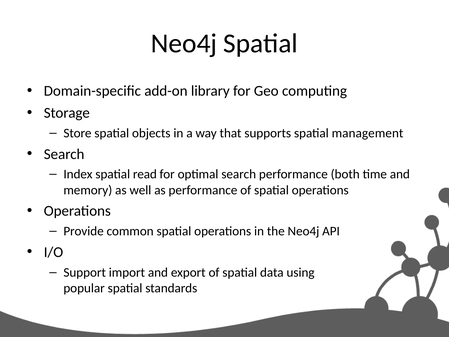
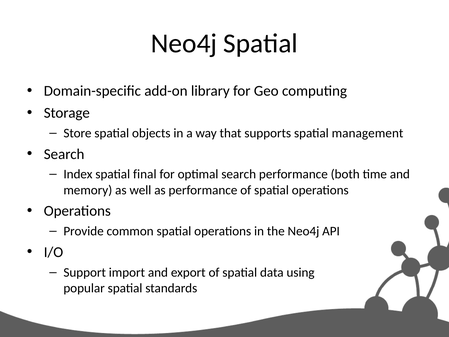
read: read -> final
